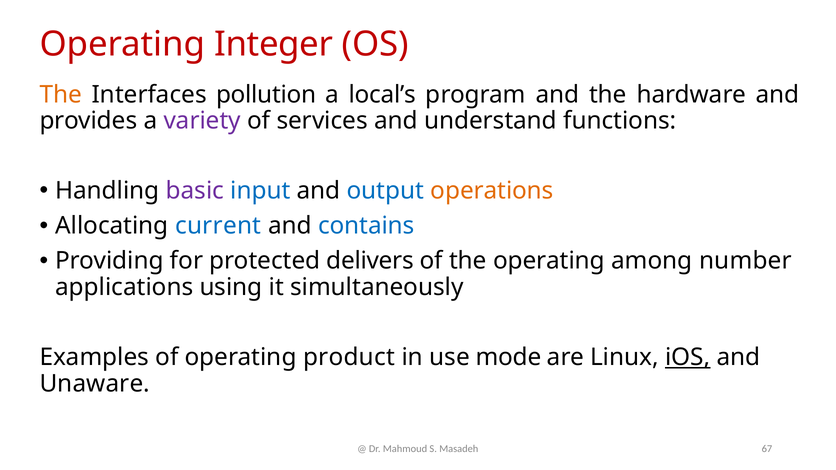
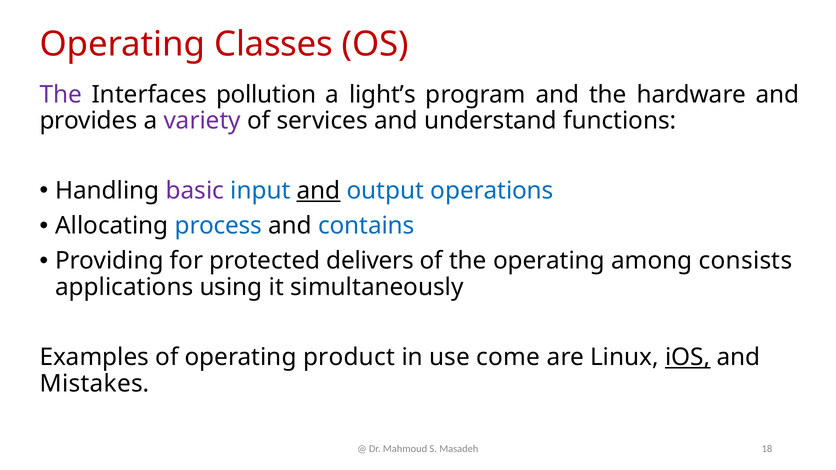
Integer: Integer -> Classes
The at (61, 95) colour: orange -> purple
local’s: local’s -> light’s
and at (319, 191) underline: none -> present
operations colour: orange -> blue
current: current -> process
number: number -> consists
mode: mode -> come
Unaware: Unaware -> Mistakes
67: 67 -> 18
